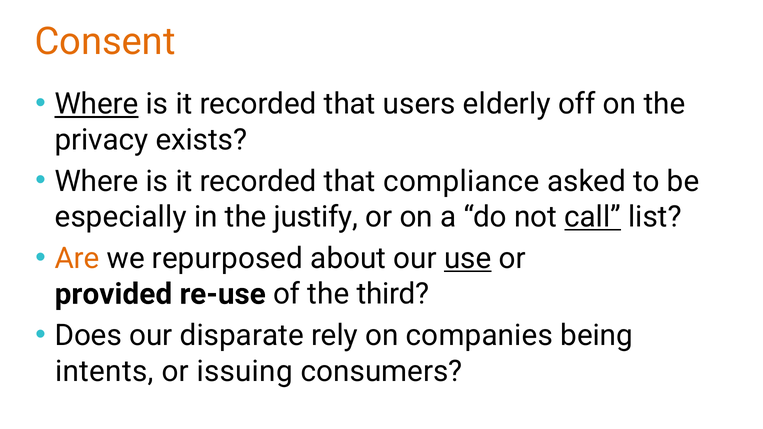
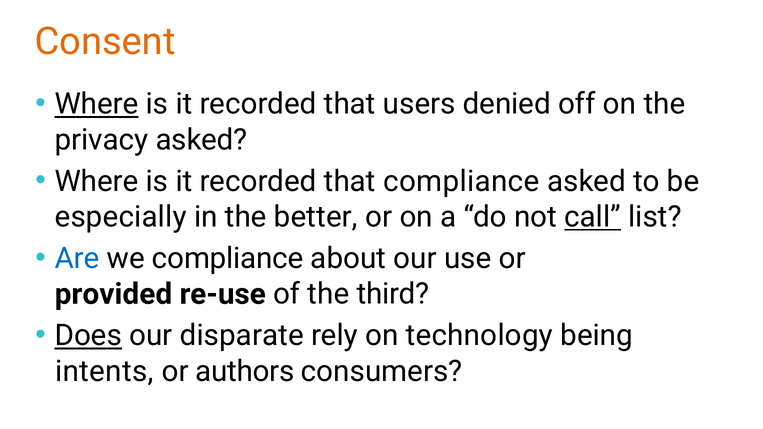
elderly: elderly -> denied
privacy exists: exists -> asked
justify: justify -> better
Are colour: orange -> blue
we repurposed: repurposed -> compliance
use underline: present -> none
Does underline: none -> present
companies: companies -> technology
issuing: issuing -> authors
